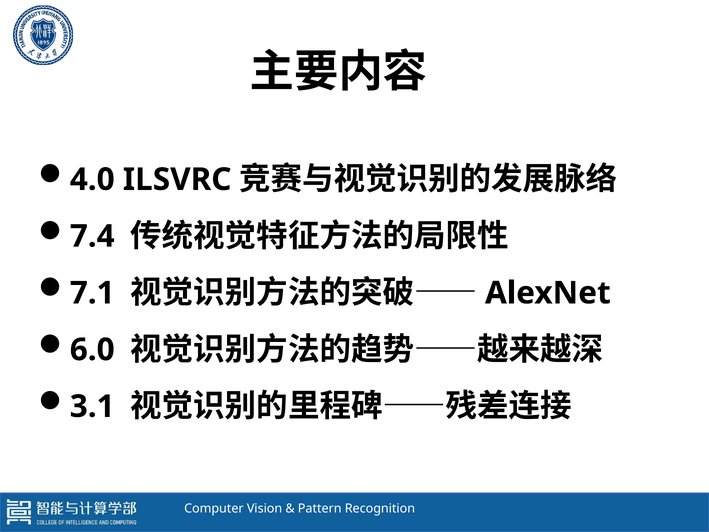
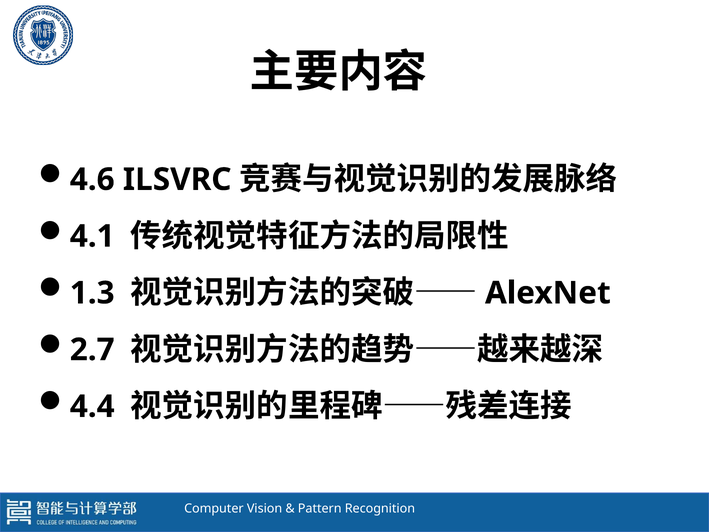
4.0: 4.0 -> 4.6
7.4: 7.4 -> 4.1
7.1: 7.1 -> 1.3
6.0: 6.0 -> 2.7
3.1: 3.1 -> 4.4
